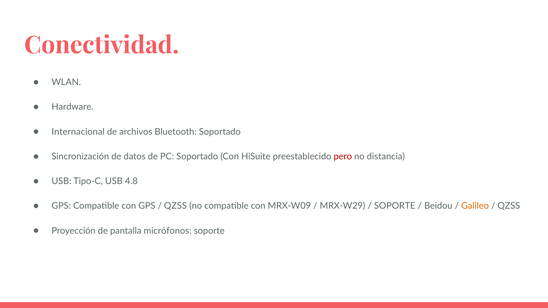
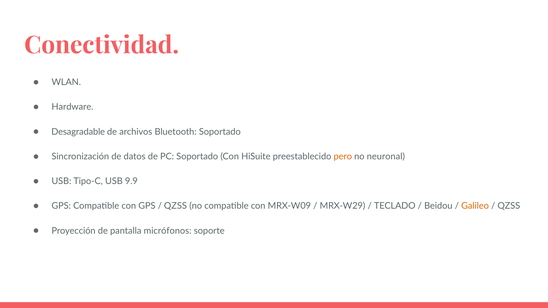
Internacional: Internacional -> Desagradable
pero colour: red -> orange
distancia: distancia -> neuronal
4.8: 4.8 -> 9.9
SOPORTE at (395, 206): SOPORTE -> TECLADO
